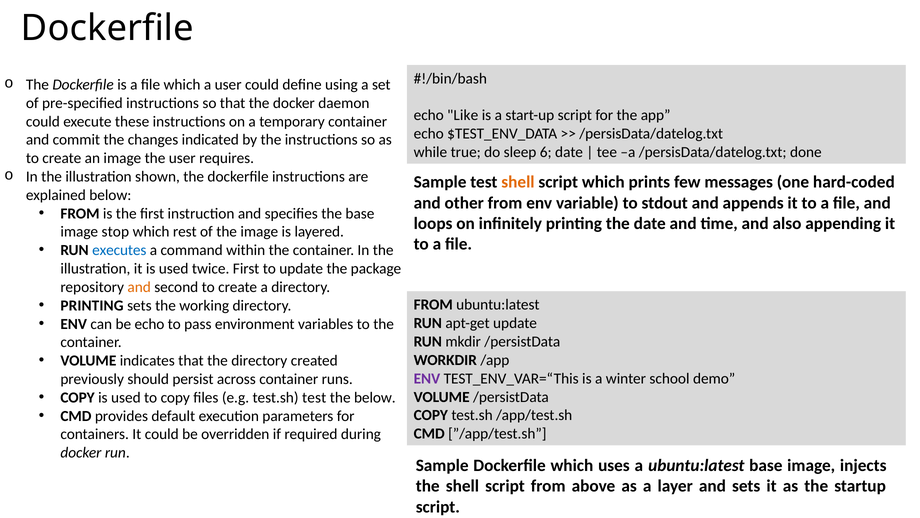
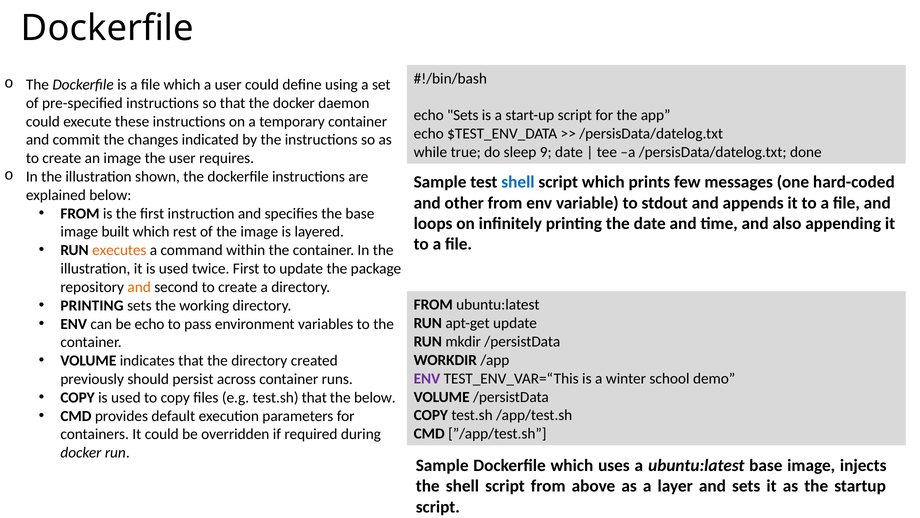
echo Like: Like -> Sets
6: 6 -> 9
shell at (518, 182) colour: orange -> blue
stop: stop -> built
executes colour: blue -> orange
test.sh test: test -> that
